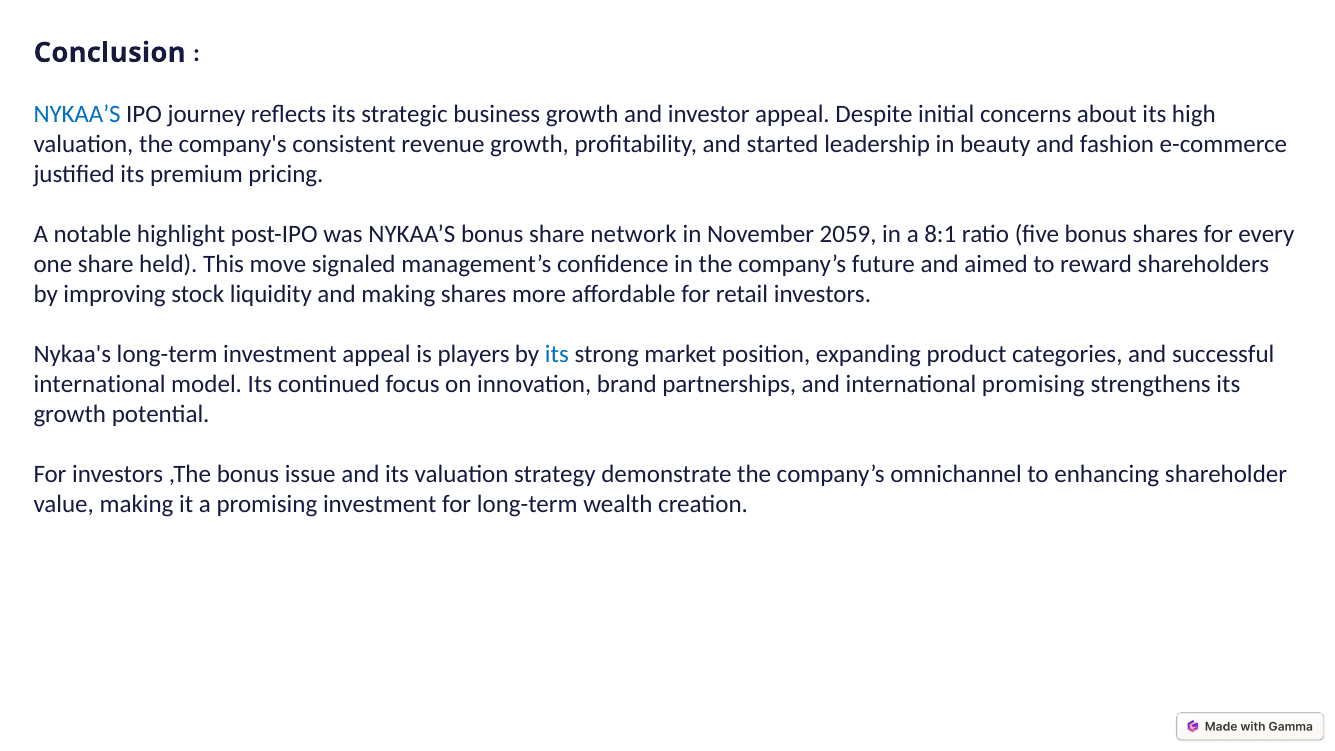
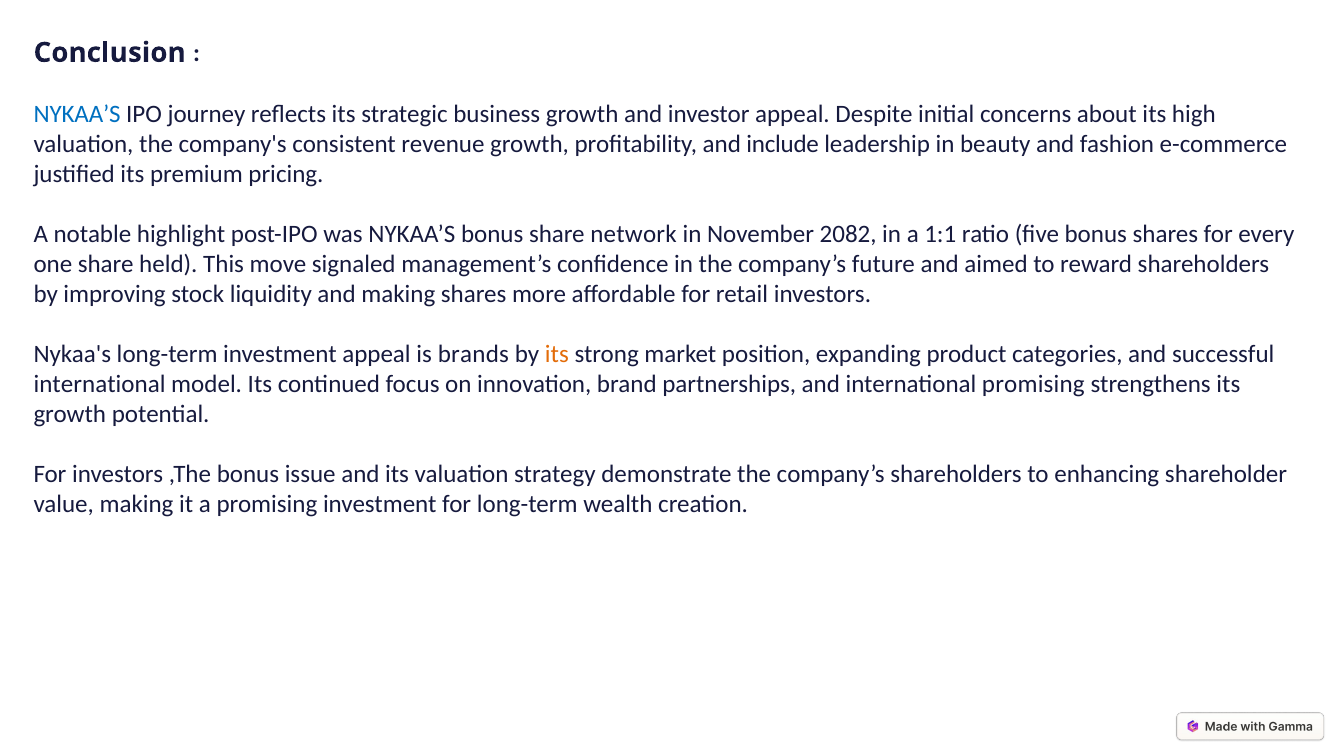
started: started -> include
2059: 2059 -> 2082
8:1: 8:1 -> 1:1
players: players -> brands
its at (557, 354) colour: blue -> orange
company’s omnichannel: omnichannel -> shareholders
